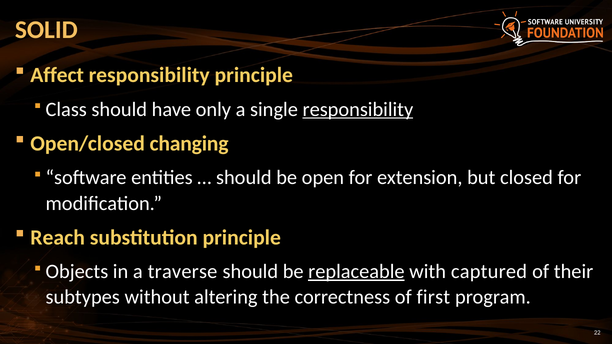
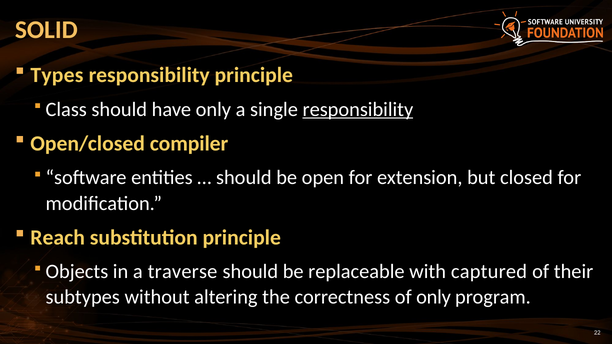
Affect: Affect -> Types
changing: changing -> compiler
replaceable underline: present -> none
of first: first -> only
